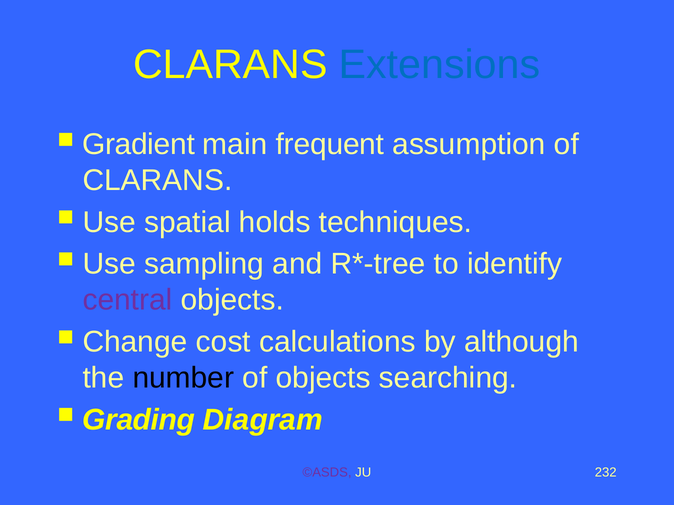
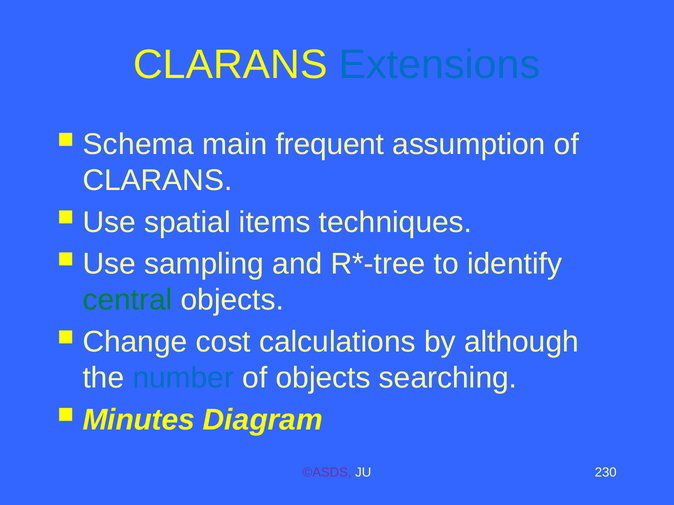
Gradient: Gradient -> Schema
holds: holds -> items
central colour: purple -> green
number colour: black -> blue
Grading: Grading -> Minutes
232: 232 -> 230
